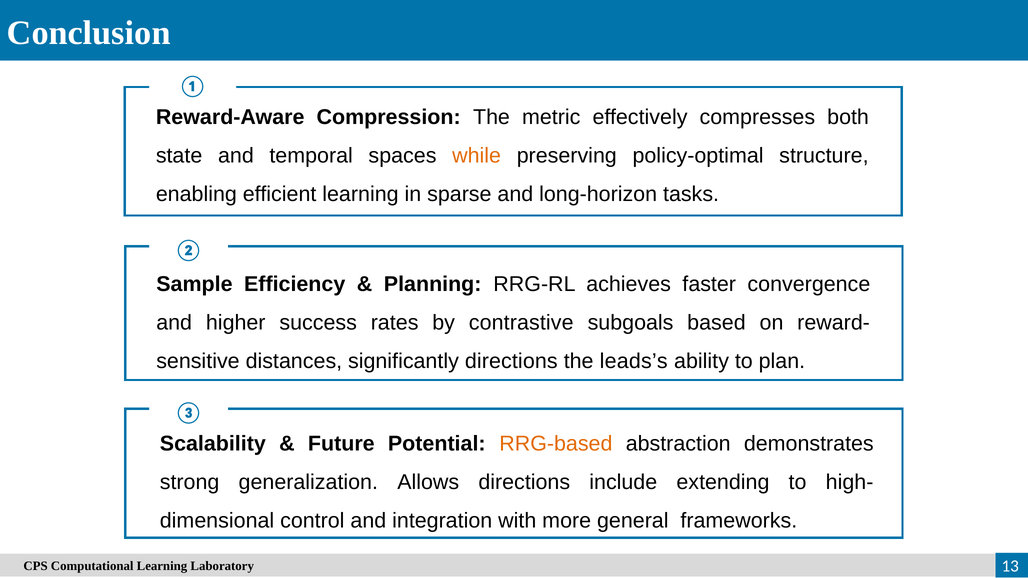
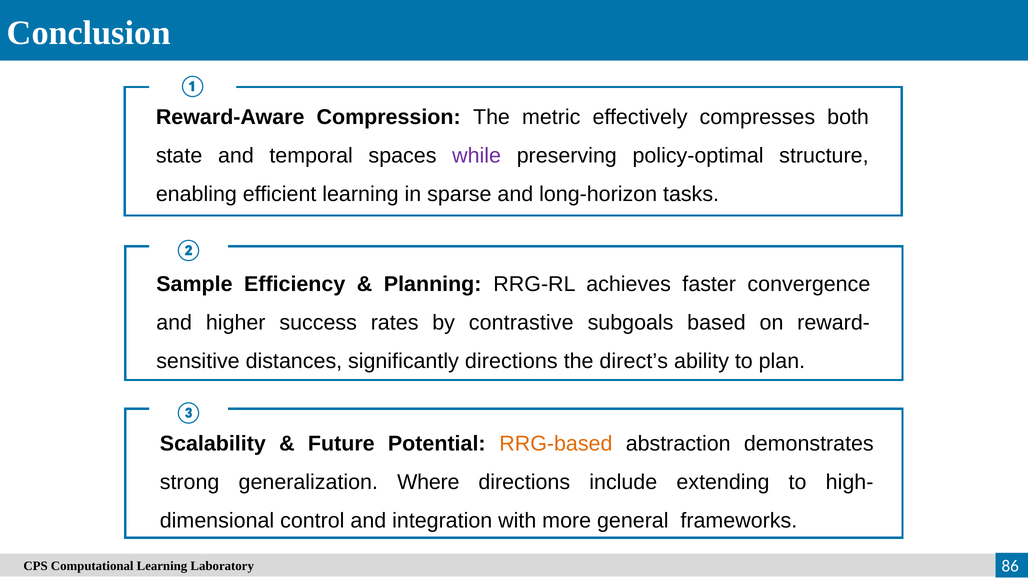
while colour: orange -> purple
leads’s: leads’s -> direct’s
Allows: Allows -> Where
13: 13 -> 86
